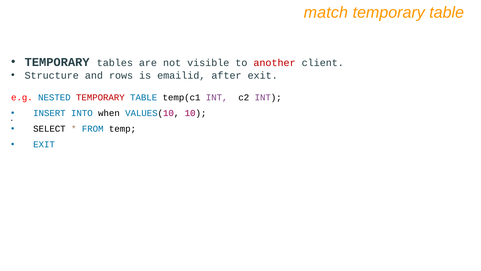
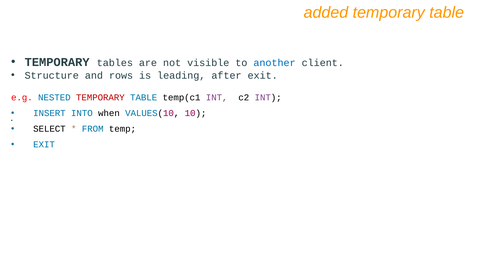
match: match -> added
another colour: red -> blue
emailid: emailid -> leading
